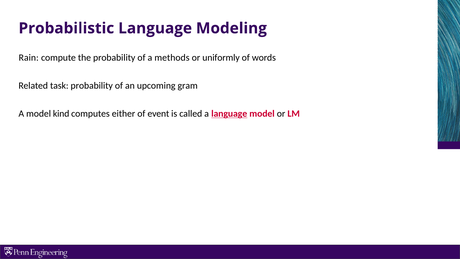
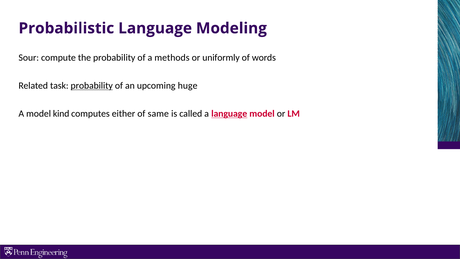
Rain: Rain -> Sour
probability at (92, 86) underline: none -> present
gram: gram -> huge
event: event -> same
